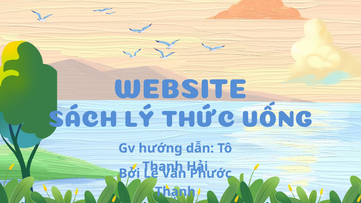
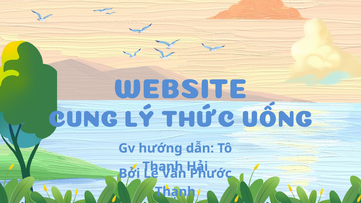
SÁCH: SÁCH -> CUNG
